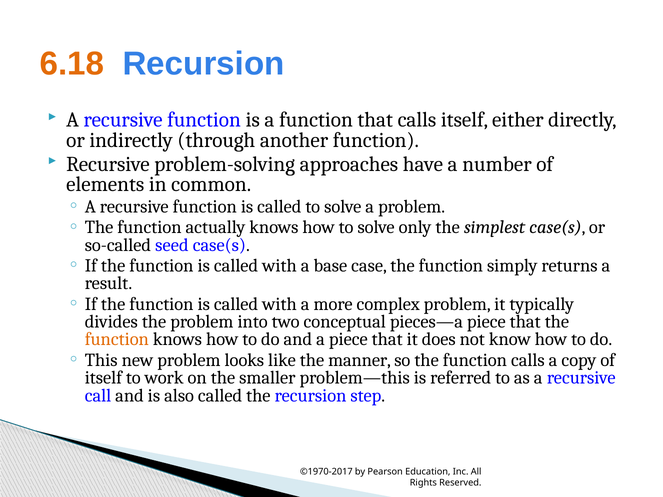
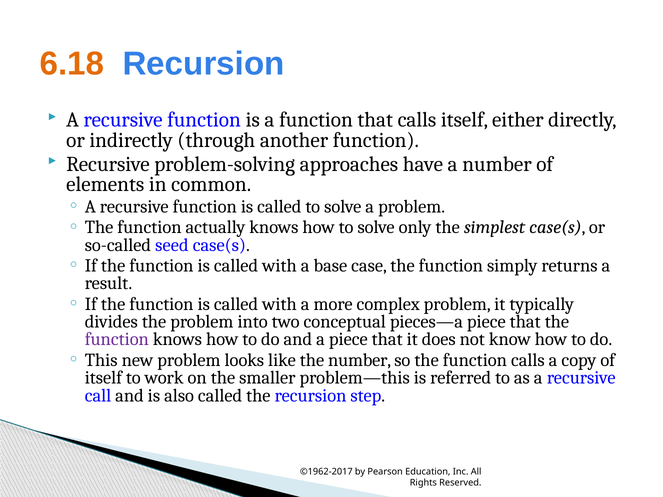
function at (117, 340) colour: orange -> purple
the manner: manner -> number
©1970-2017: ©1970-2017 -> ©1962-2017
